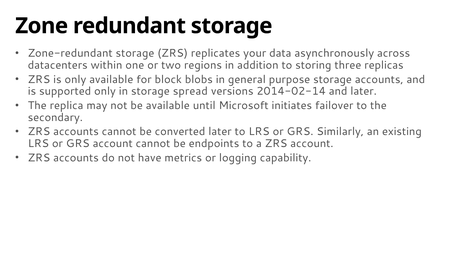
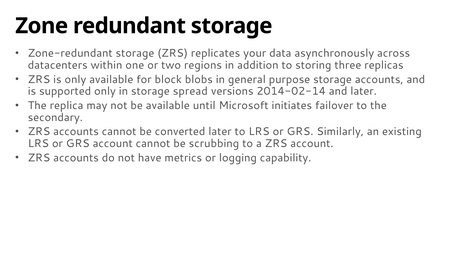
endpoints: endpoints -> scrubbing
